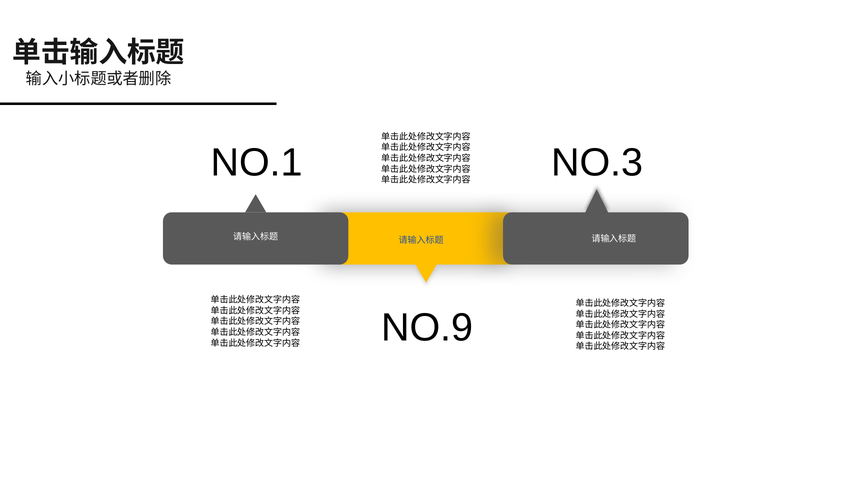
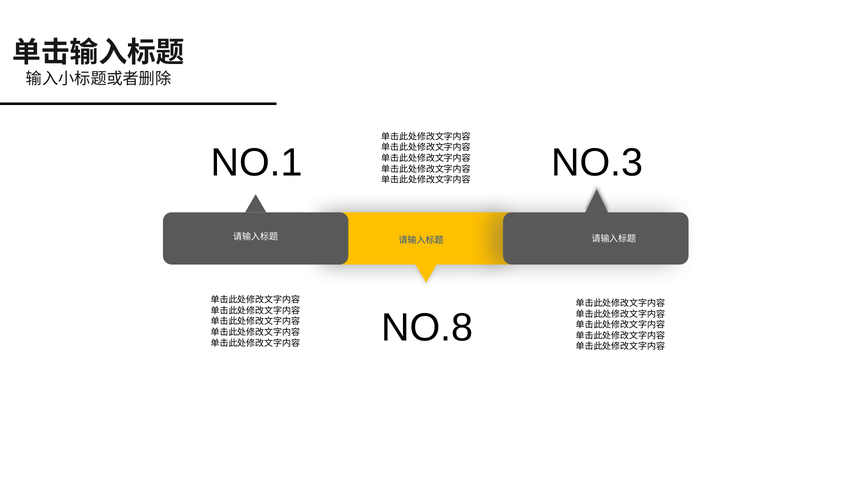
NO.9: NO.9 -> NO.8
